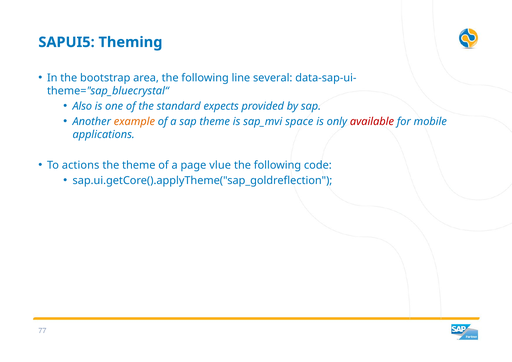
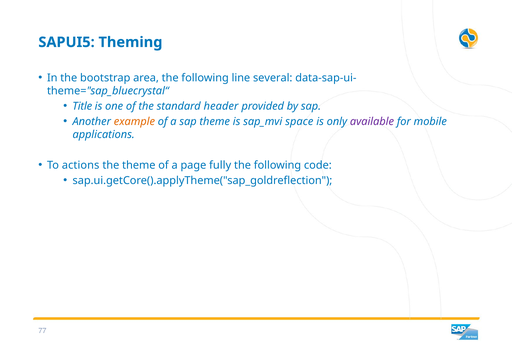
Also: Also -> Title
expects: expects -> header
available colour: red -> purple
vlue: vlue -> fully
